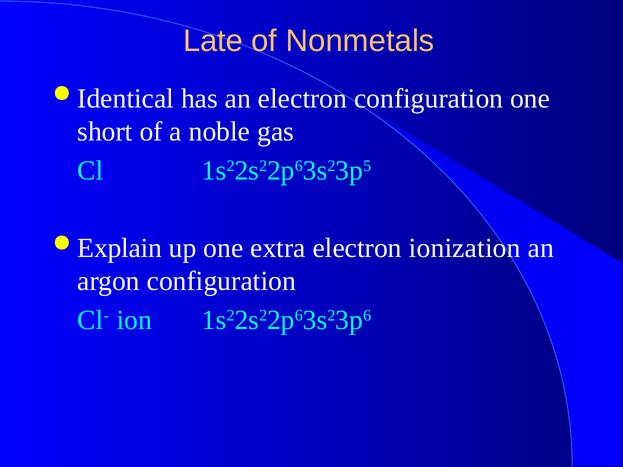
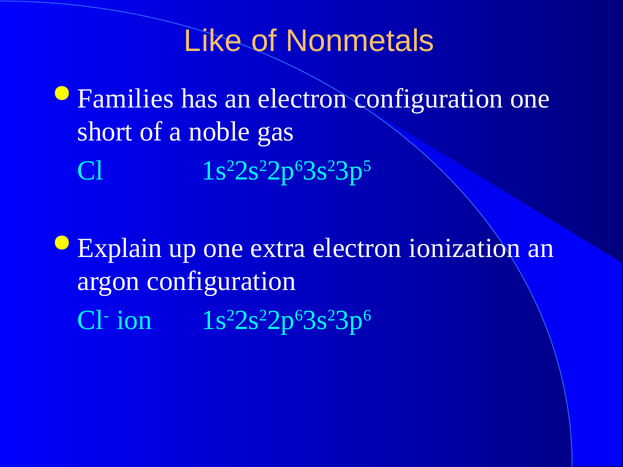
Late: Late -> Like
Identical: Identical -> Families
